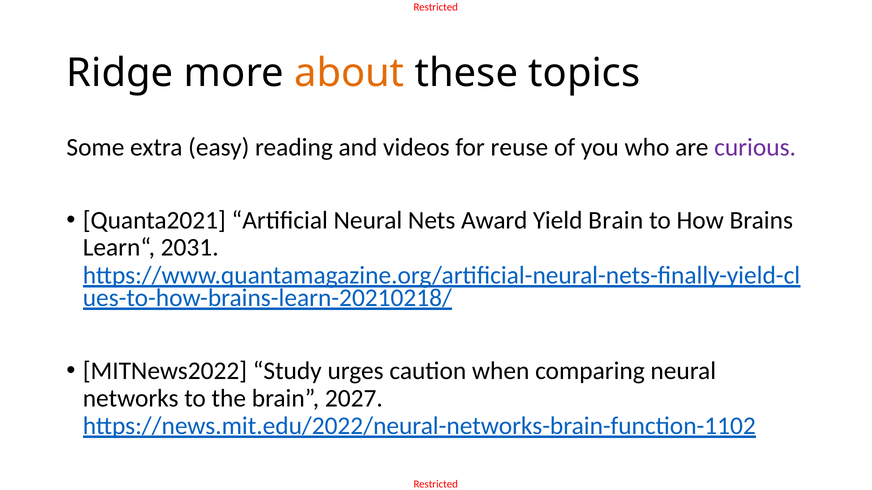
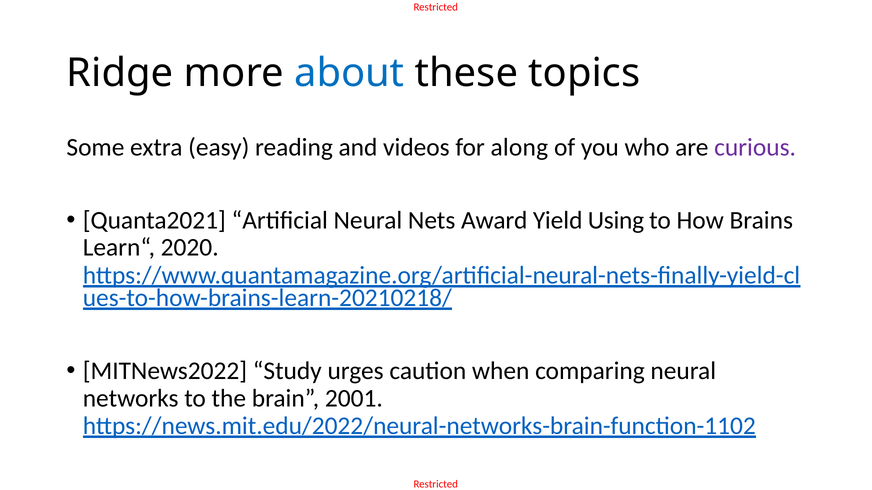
about colour: orange -> blue
reuse: reuse -> along
Yield Brain: Brain -> Using
2031: 2031 -> 2020
2027: 2027 -> 2001
